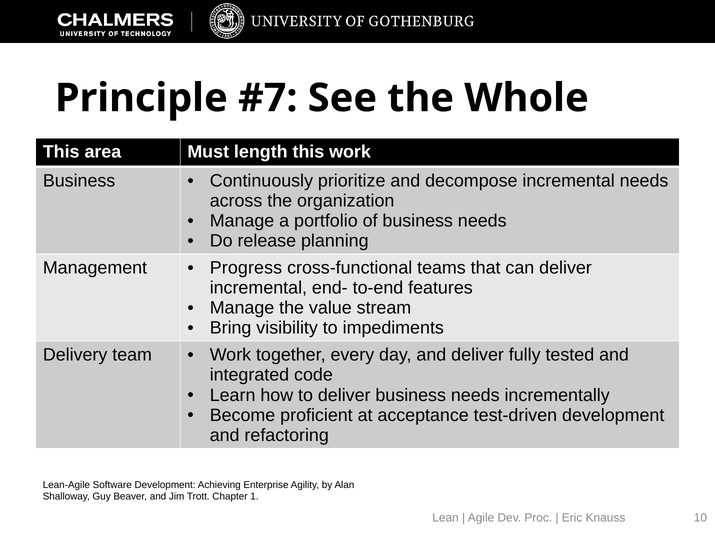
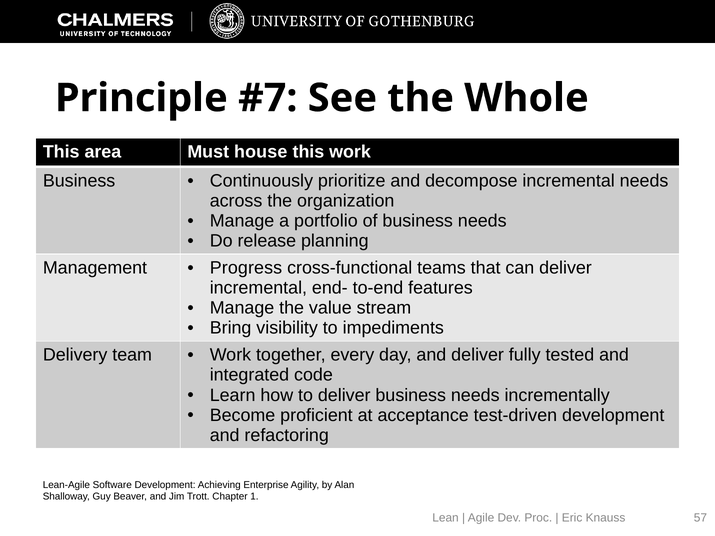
length: length -> house
10: 10 -> 57
